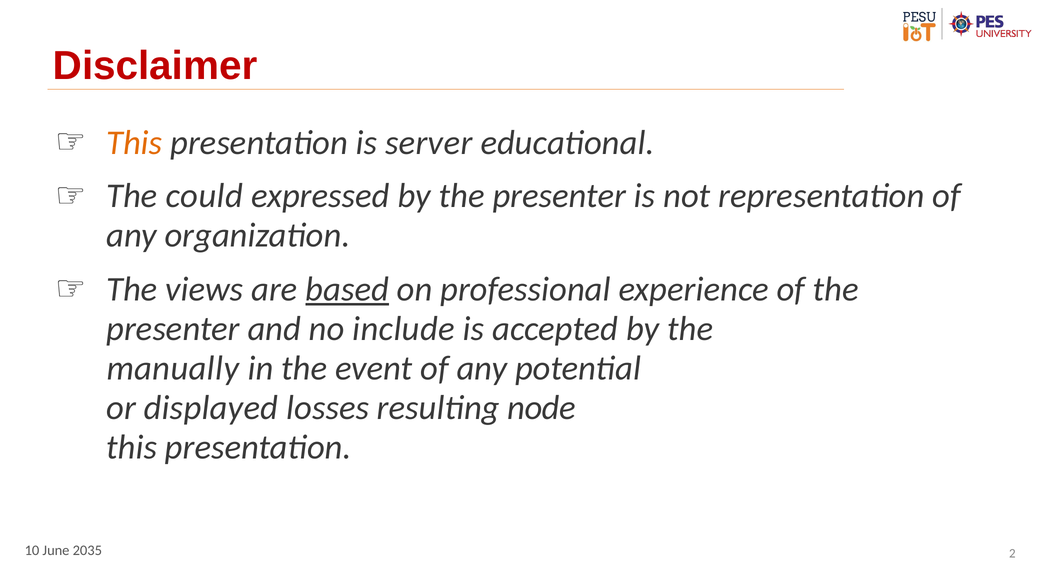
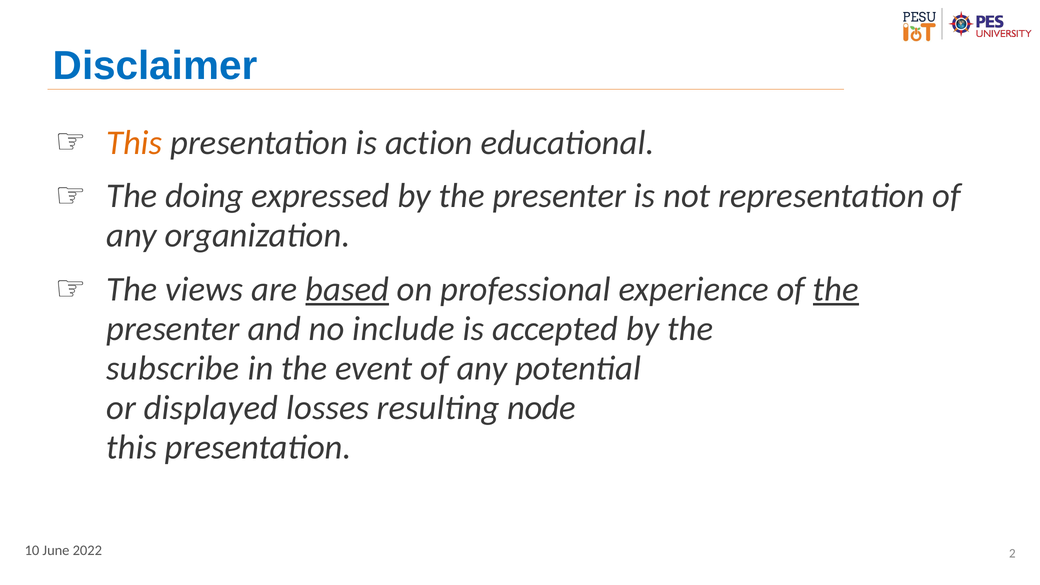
Disclaimer colour: red -> blue
server: server -> action
could: could -> doing
the at (836, 289) underline: none -> present
manually: manually -> subscribe
2035: 2035 -> 2022
